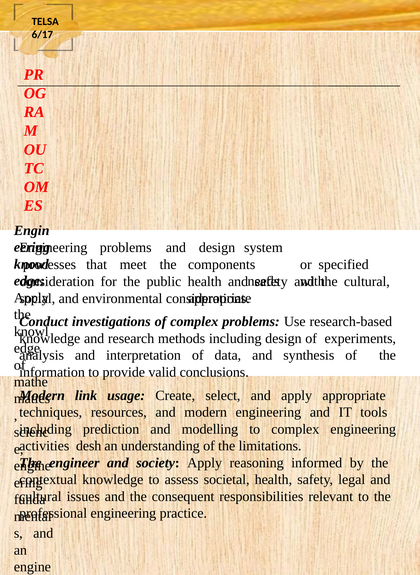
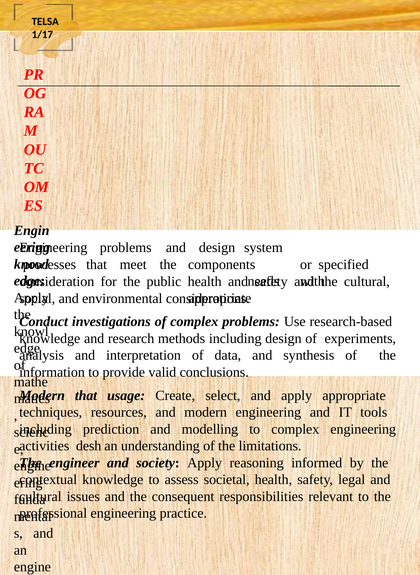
6/17: 6/17 -> 1/17
link at (86, 395): link -> that
